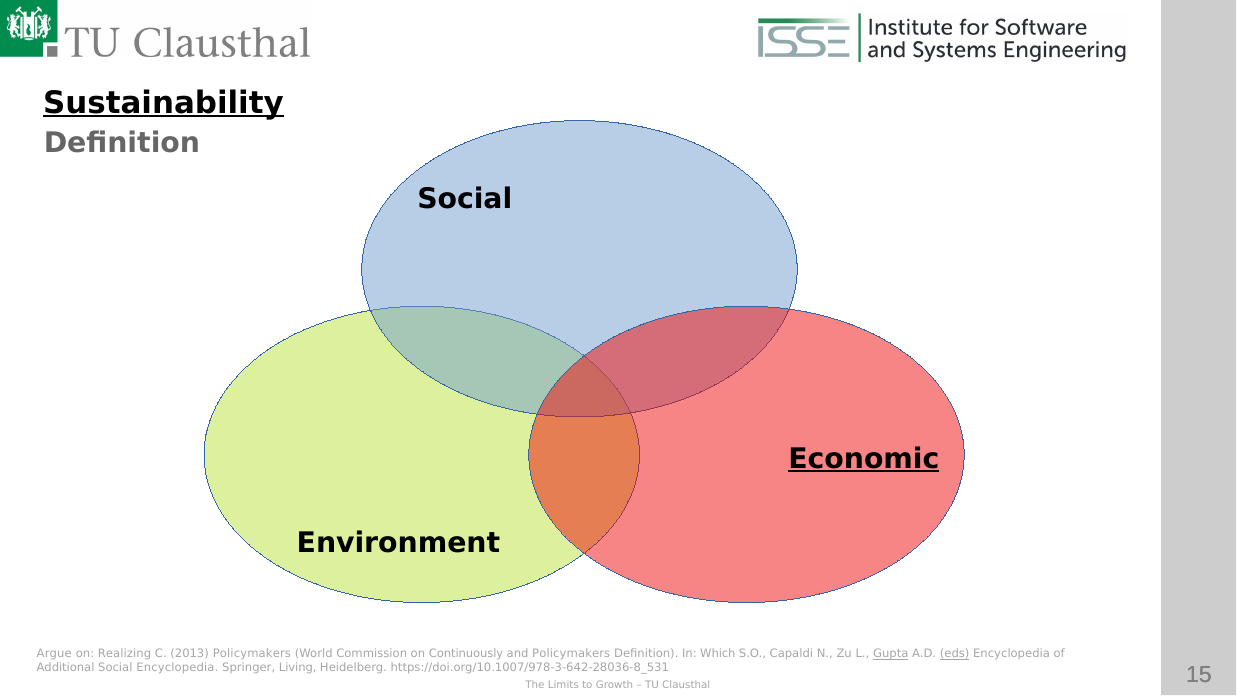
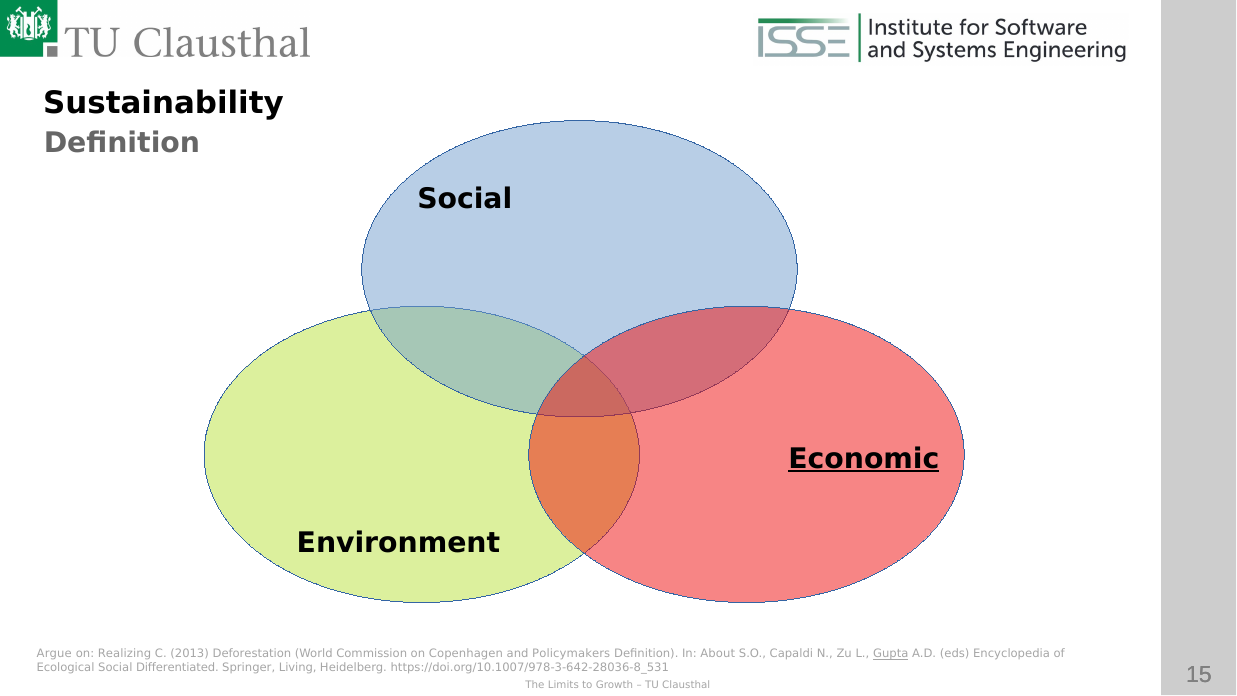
Sustainability underline: present -> none
2013 Policymakers: Policymakers -> Deforestation
Continuously: Continuously -> Copenhagen
Which: Which -> About
eds underline: present -> none
Additional: Additional -> Ecological
Social Encyclopedia: Encyclopedia -> Differentiated
